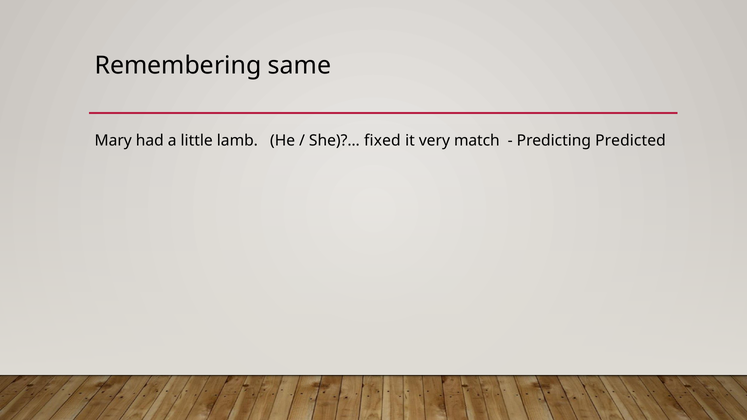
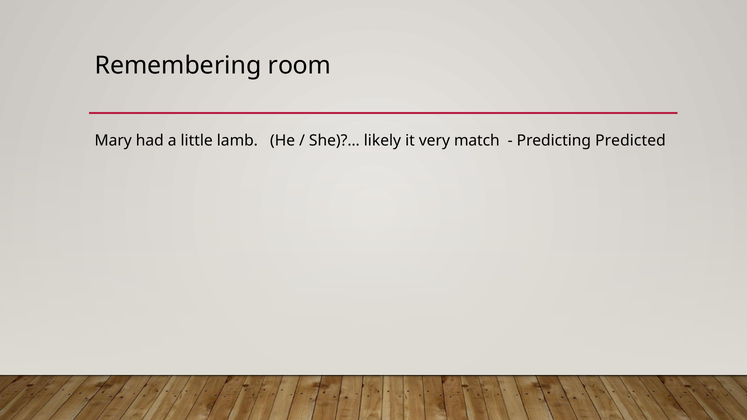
same: same -> room
fixed: fixed -> likely
